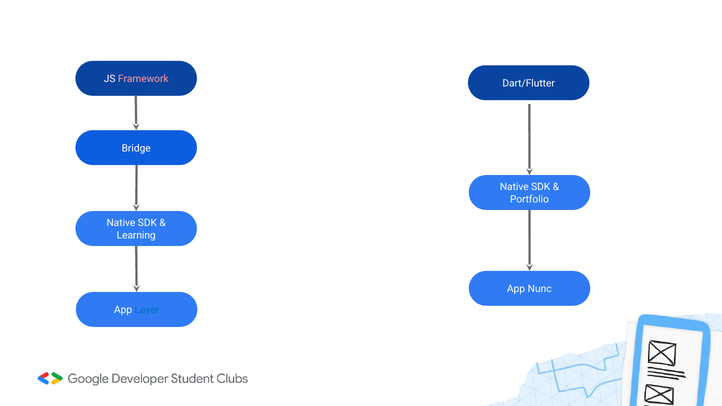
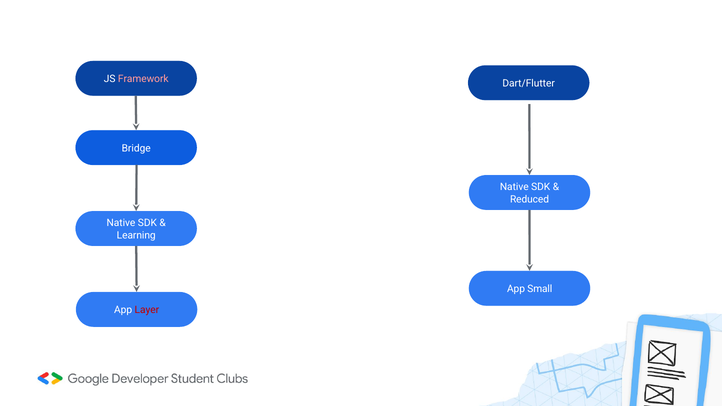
Portfolio: Portfolio -> Reduced
Nunc: Nunc -> Small
Layer colour: blue -> red
